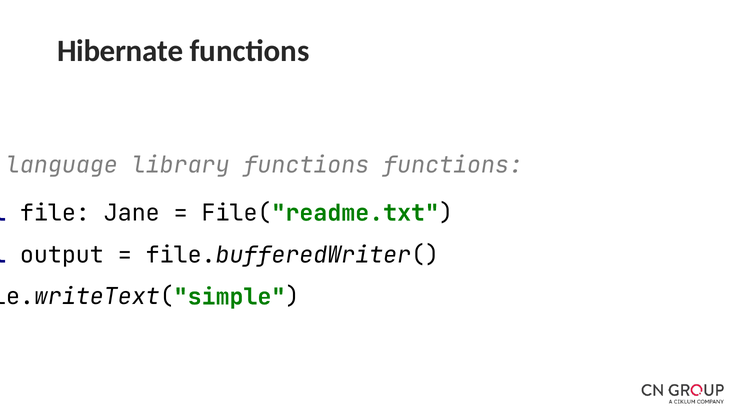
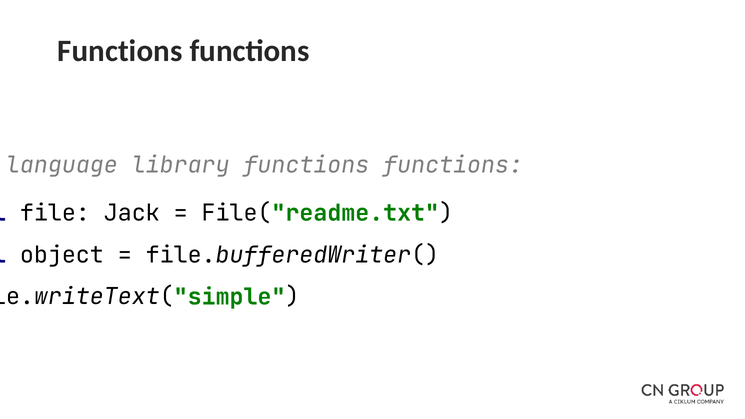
Hibernate at (120, 51): Hibernate -> Functions
Jane: Jane -> Jack
output: output -> object
